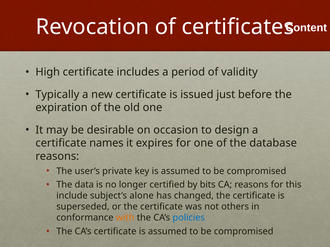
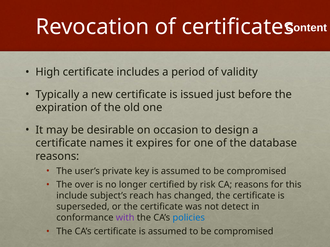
data: data -> over
bits: bits -> risk
alone: alone -> reach
others: others -> detect
with colour: orange -> purple
